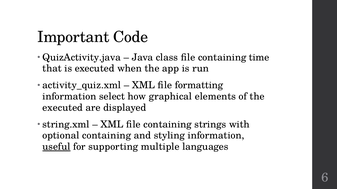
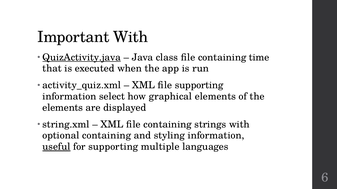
Important Code: Code -> With
QuizActivity.java underline: none -> present
file formatting: formatting -> supporting
executed at (63, 108): executed -> elements
